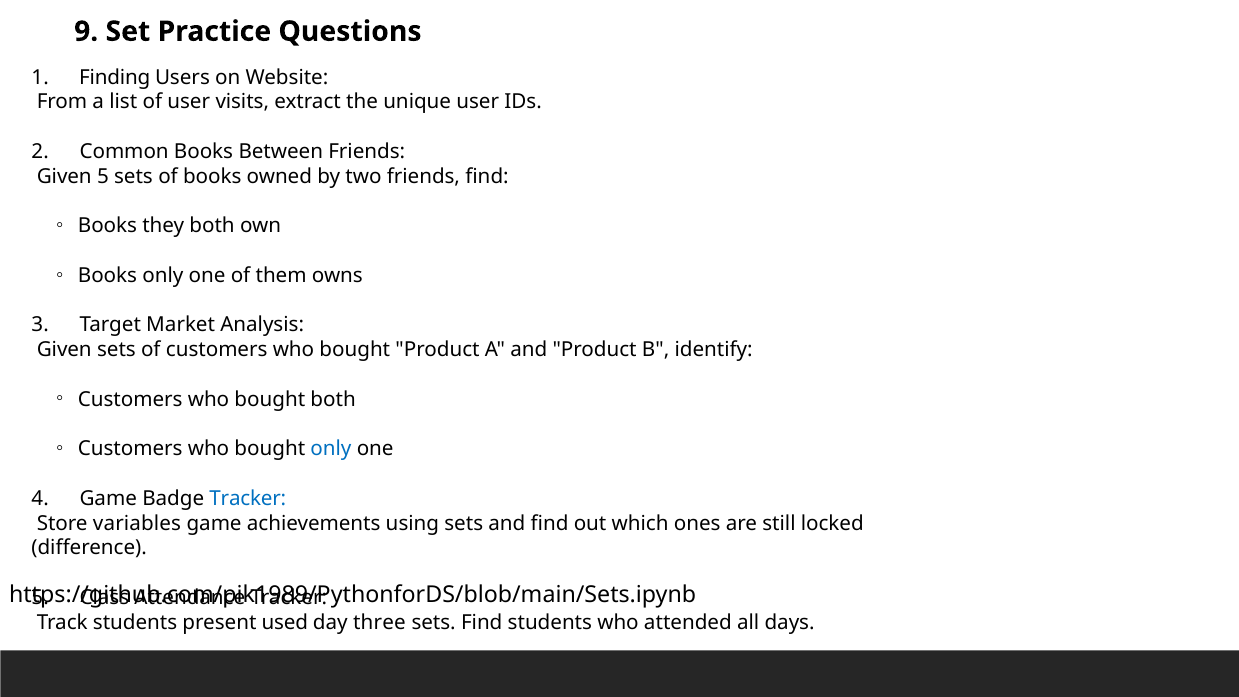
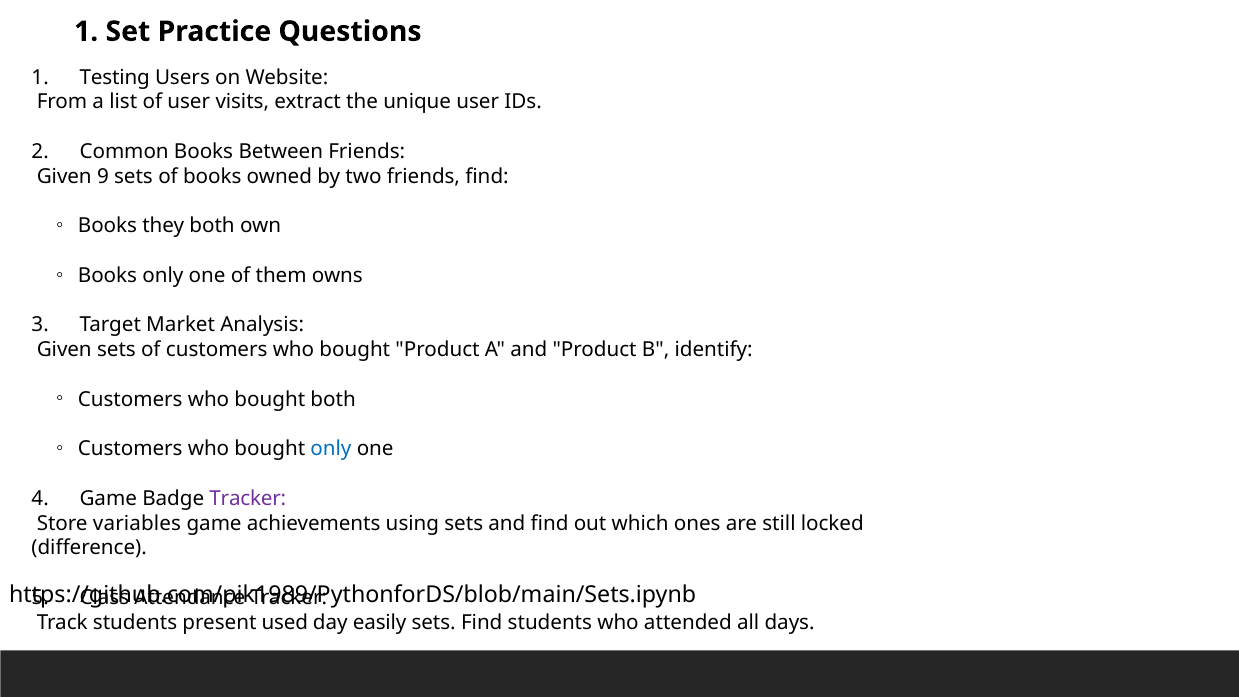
9 at (86, 31): 9 -> 1
Finding: Finding -> Testing
Given 5: 5 -> 9
Tracker at (248, 498) colour: blue -> purple
three: three -> easily
